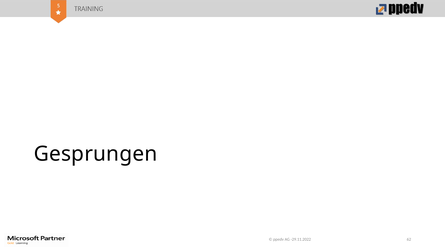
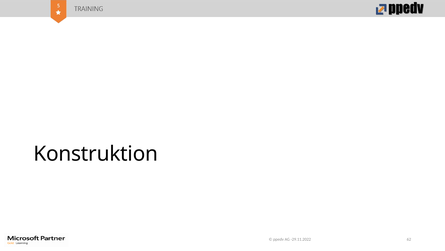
Gesprungen: Gesprungen -> Konstruktion
